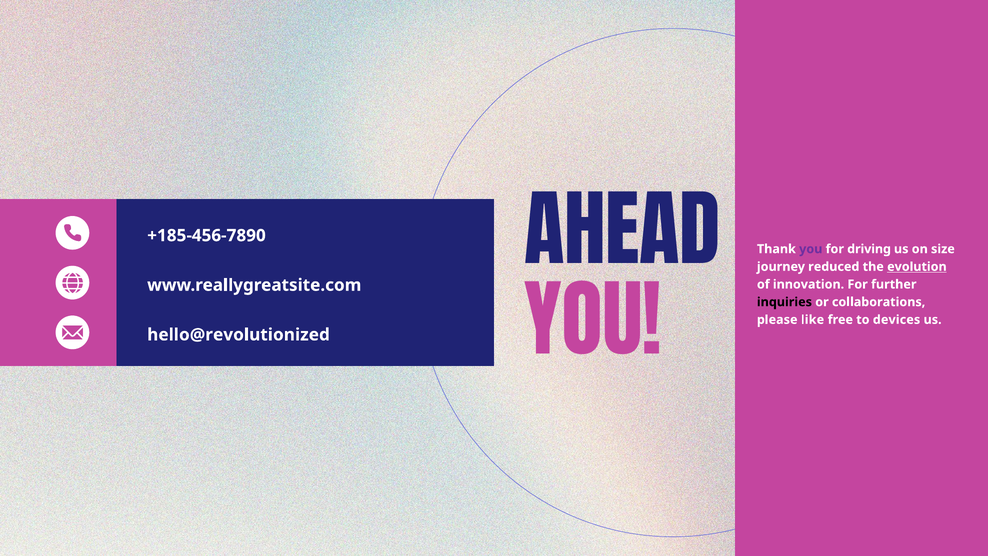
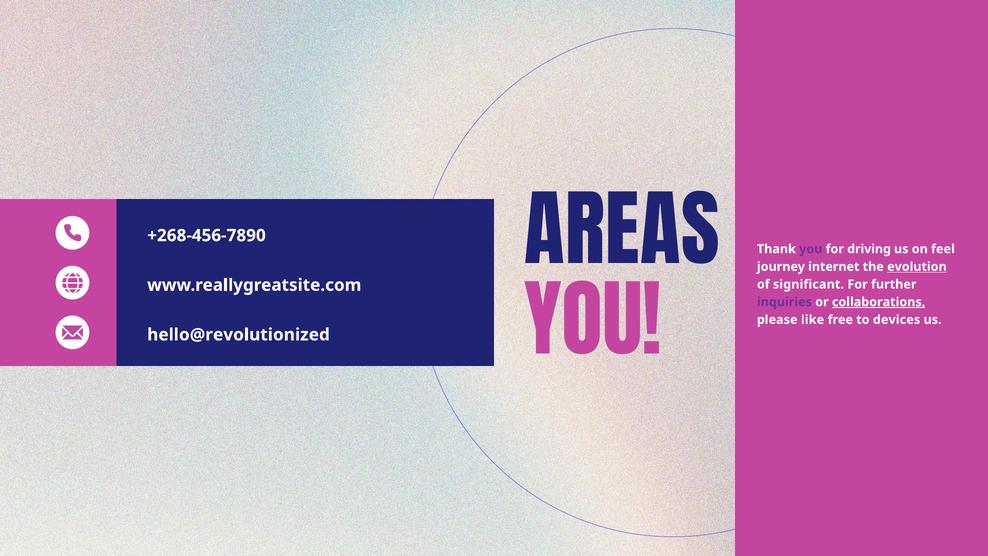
AHEAD: AHEAD -> AREAS
+185-456-7890: +185-456-7890 -> +268-456-7890
size: size -> feel
reduced: reduced -> internet
innovation: innovation -> significant
inquiries colour: black -> purple
collaborations underline: none -> present
